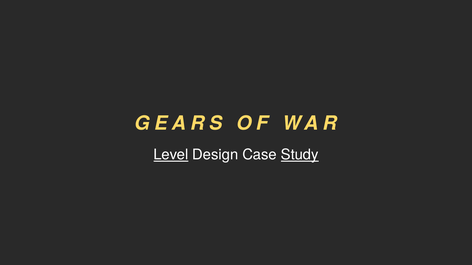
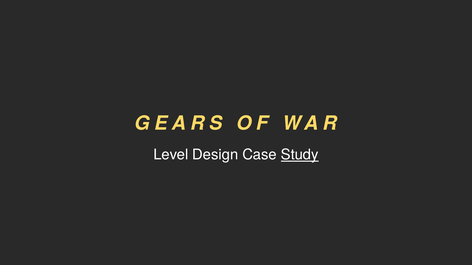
Level underline: present -> none
